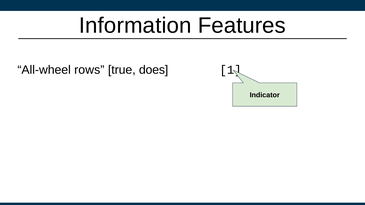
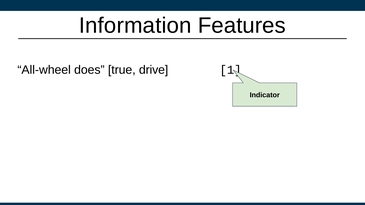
rows: rows -> does
does: does -> drive
